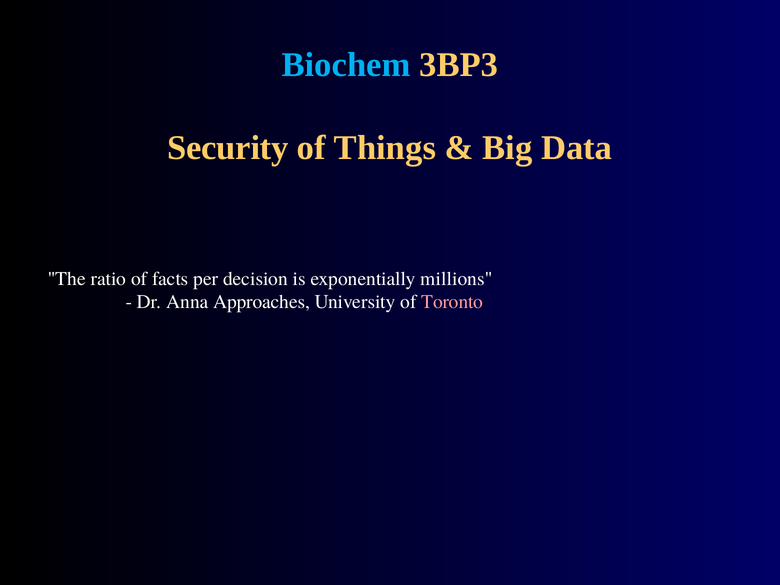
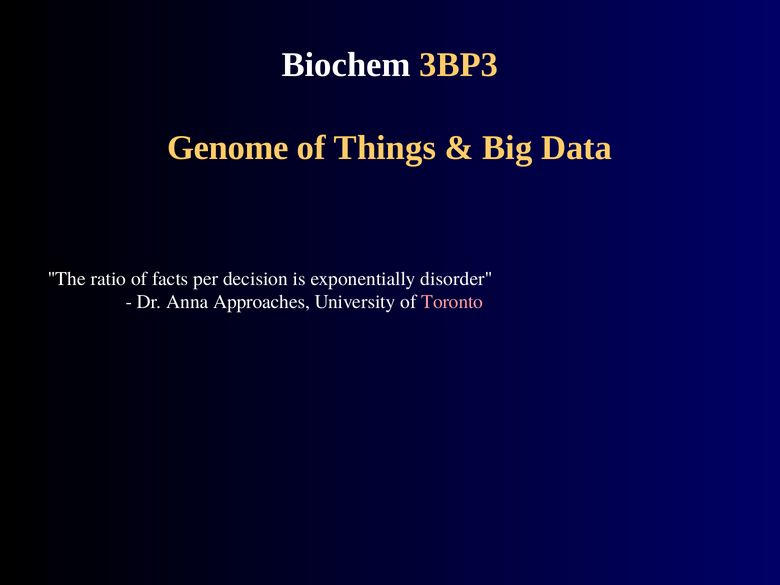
Biochem colour: light blue -> white
Security: Security -> Genome
millions: millions -> disorder
